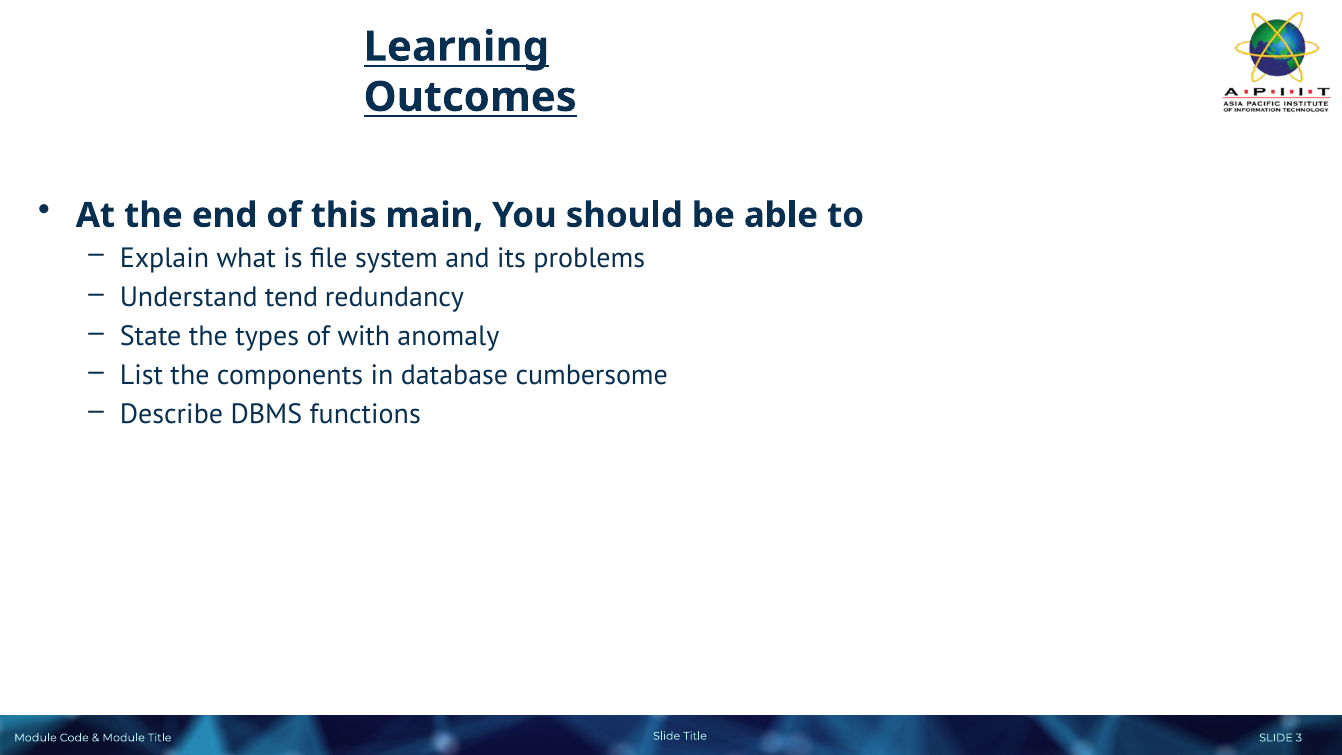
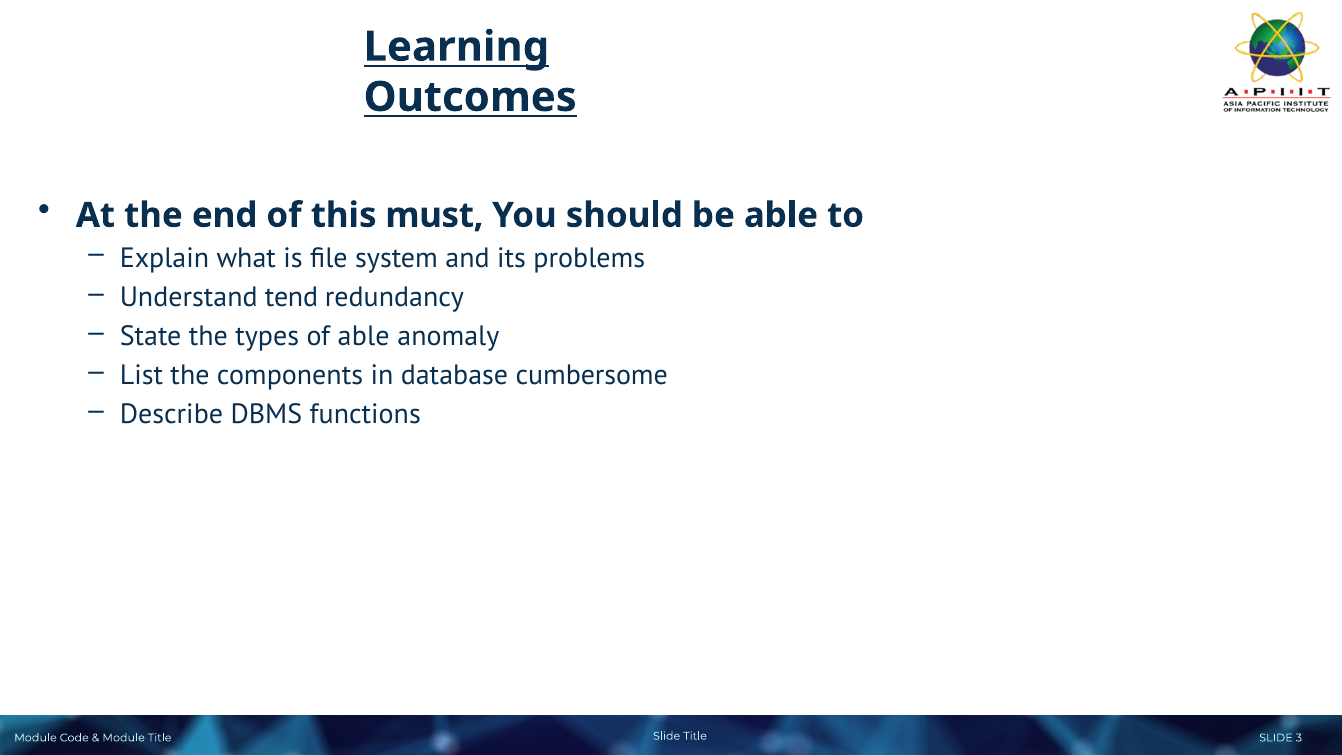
main: main -> must
of with: with -> able
